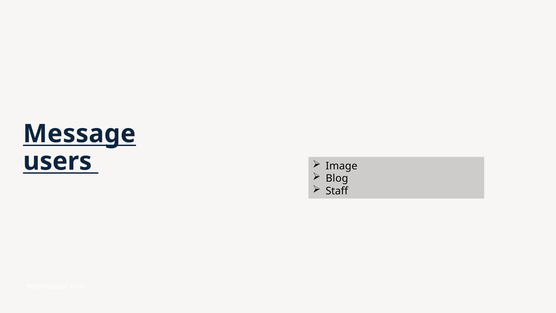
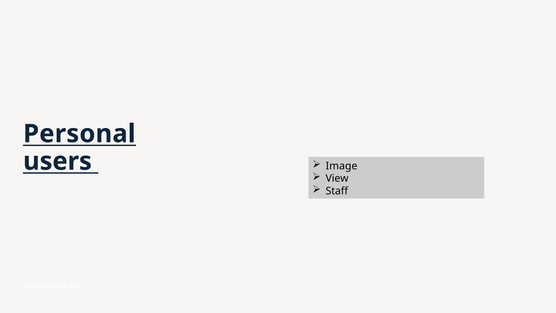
Message: Message -> Personal
Blog: Blog -> View
